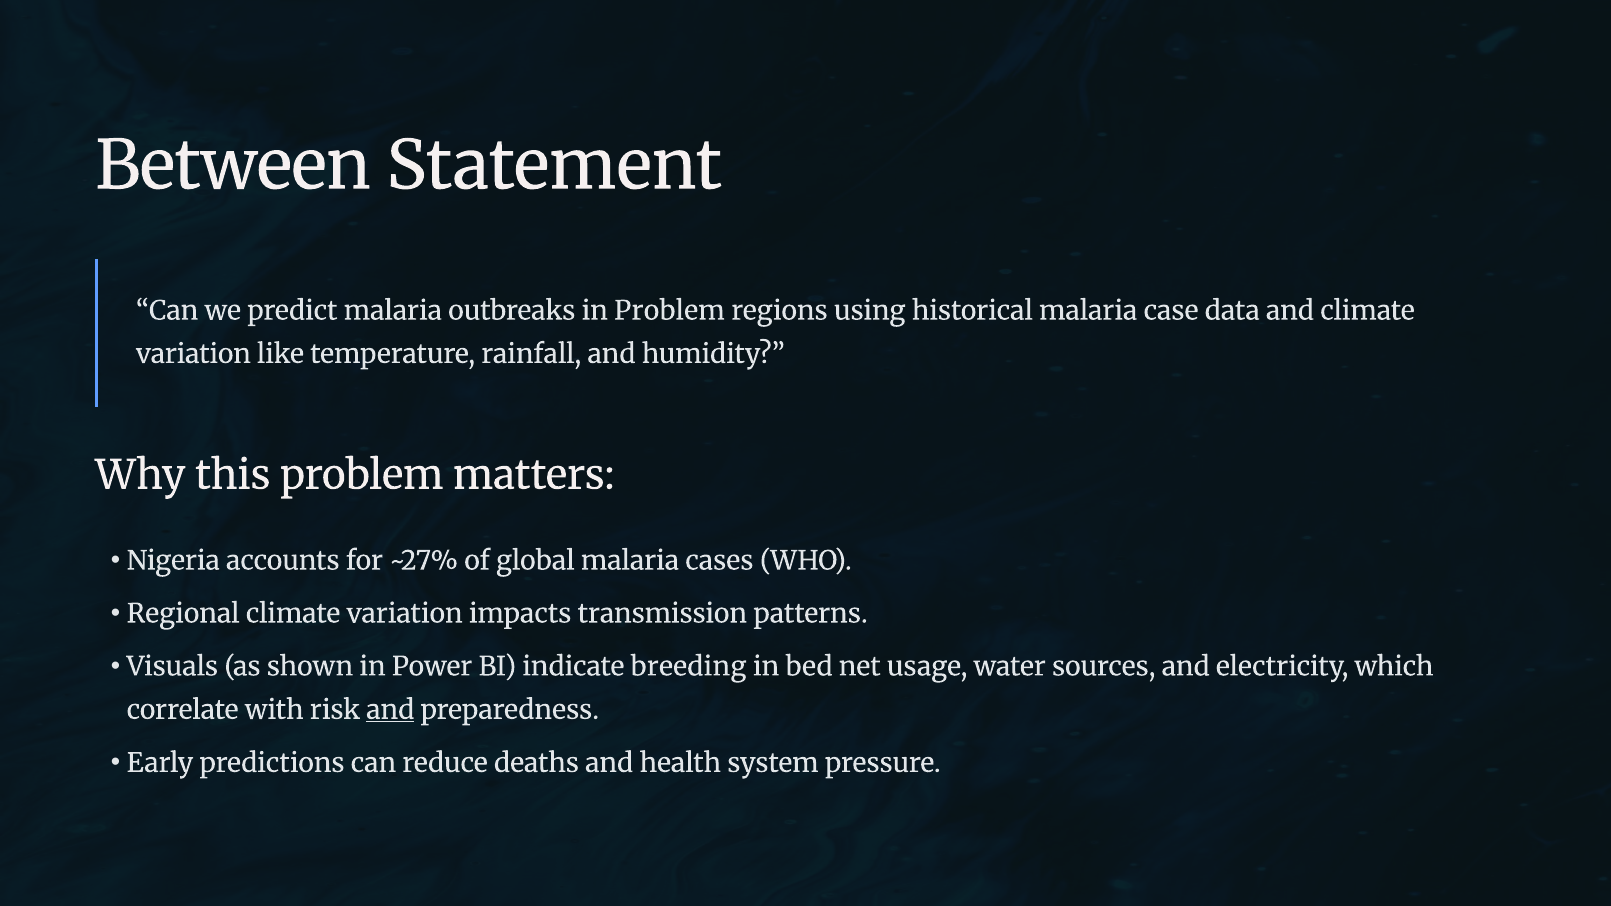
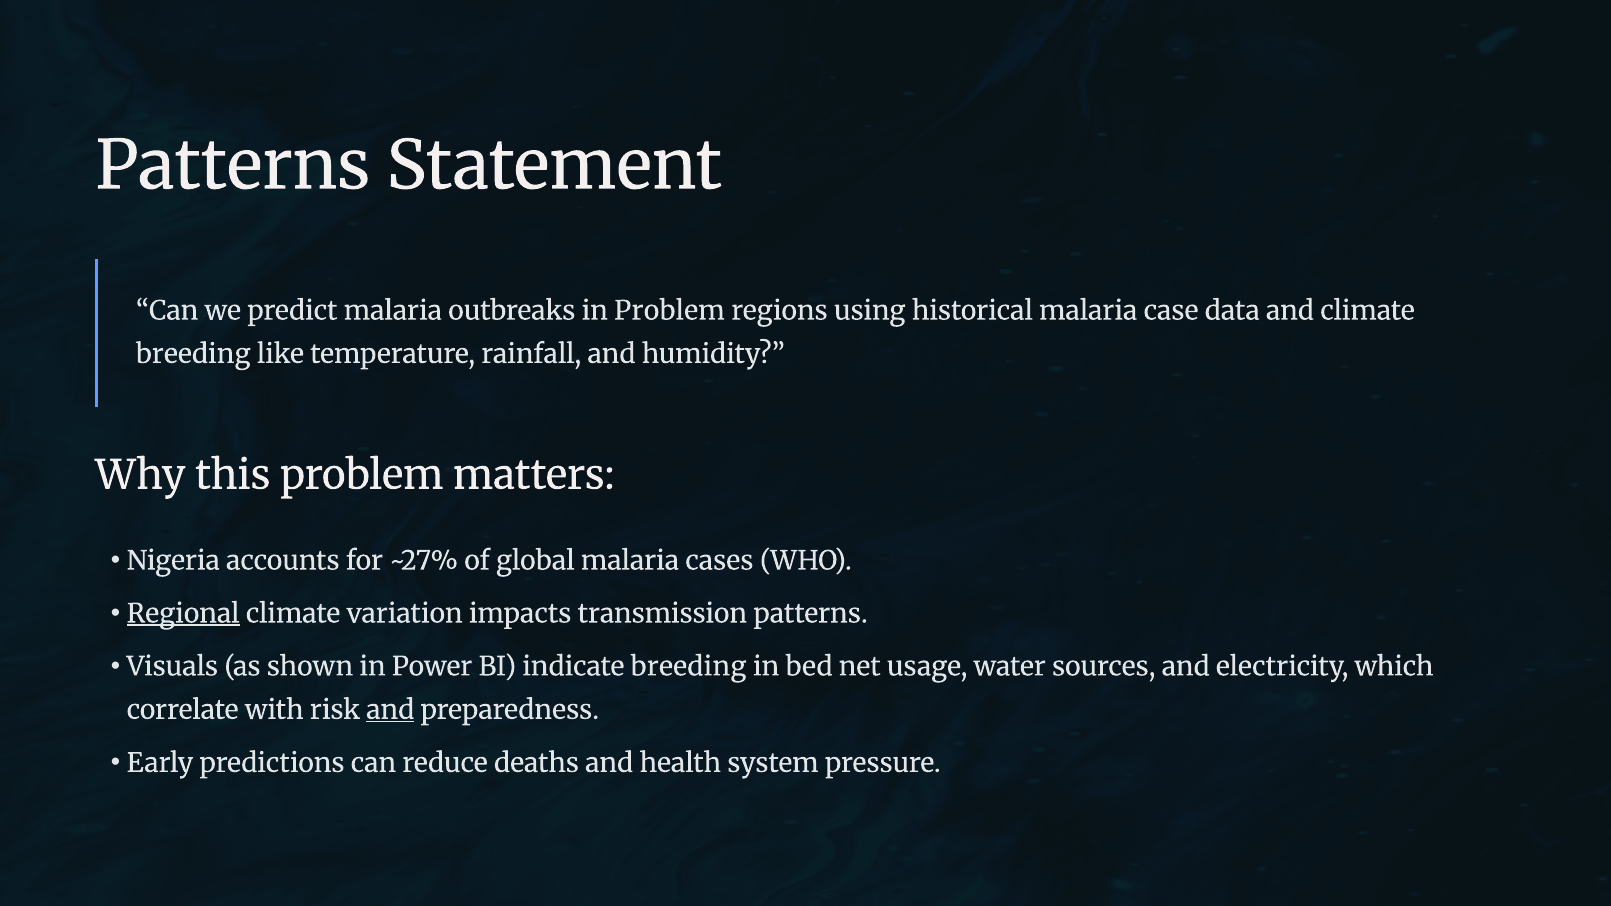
Between at (233, 166): Between -> Patterns
variation at (193, 354): variation -> breeding
Regional underline: none -> present
